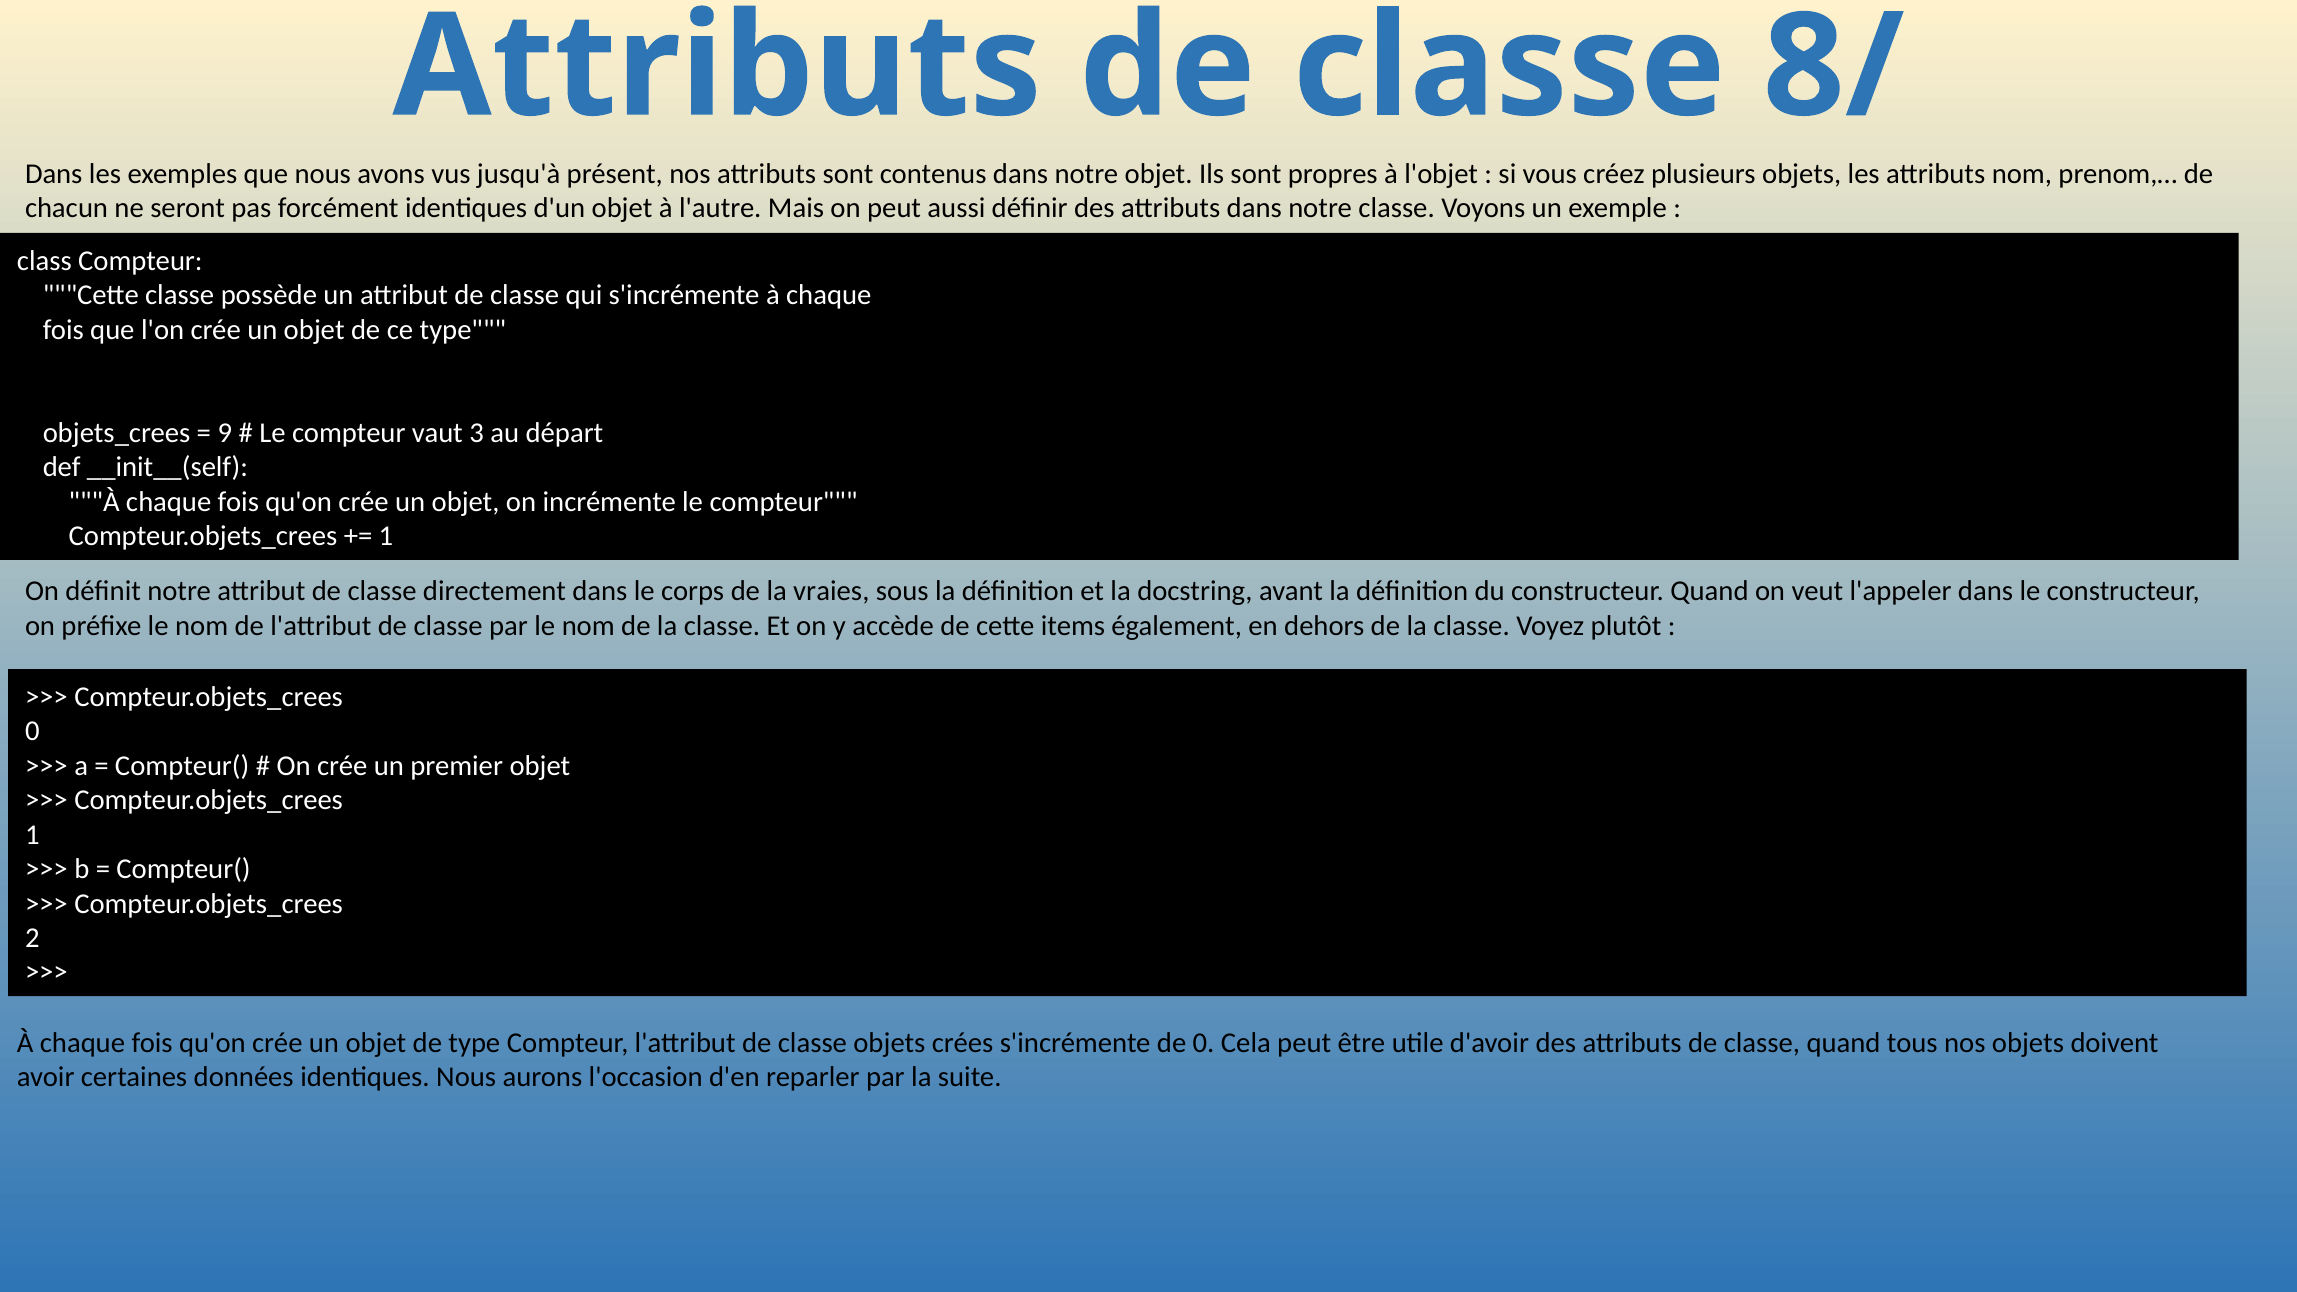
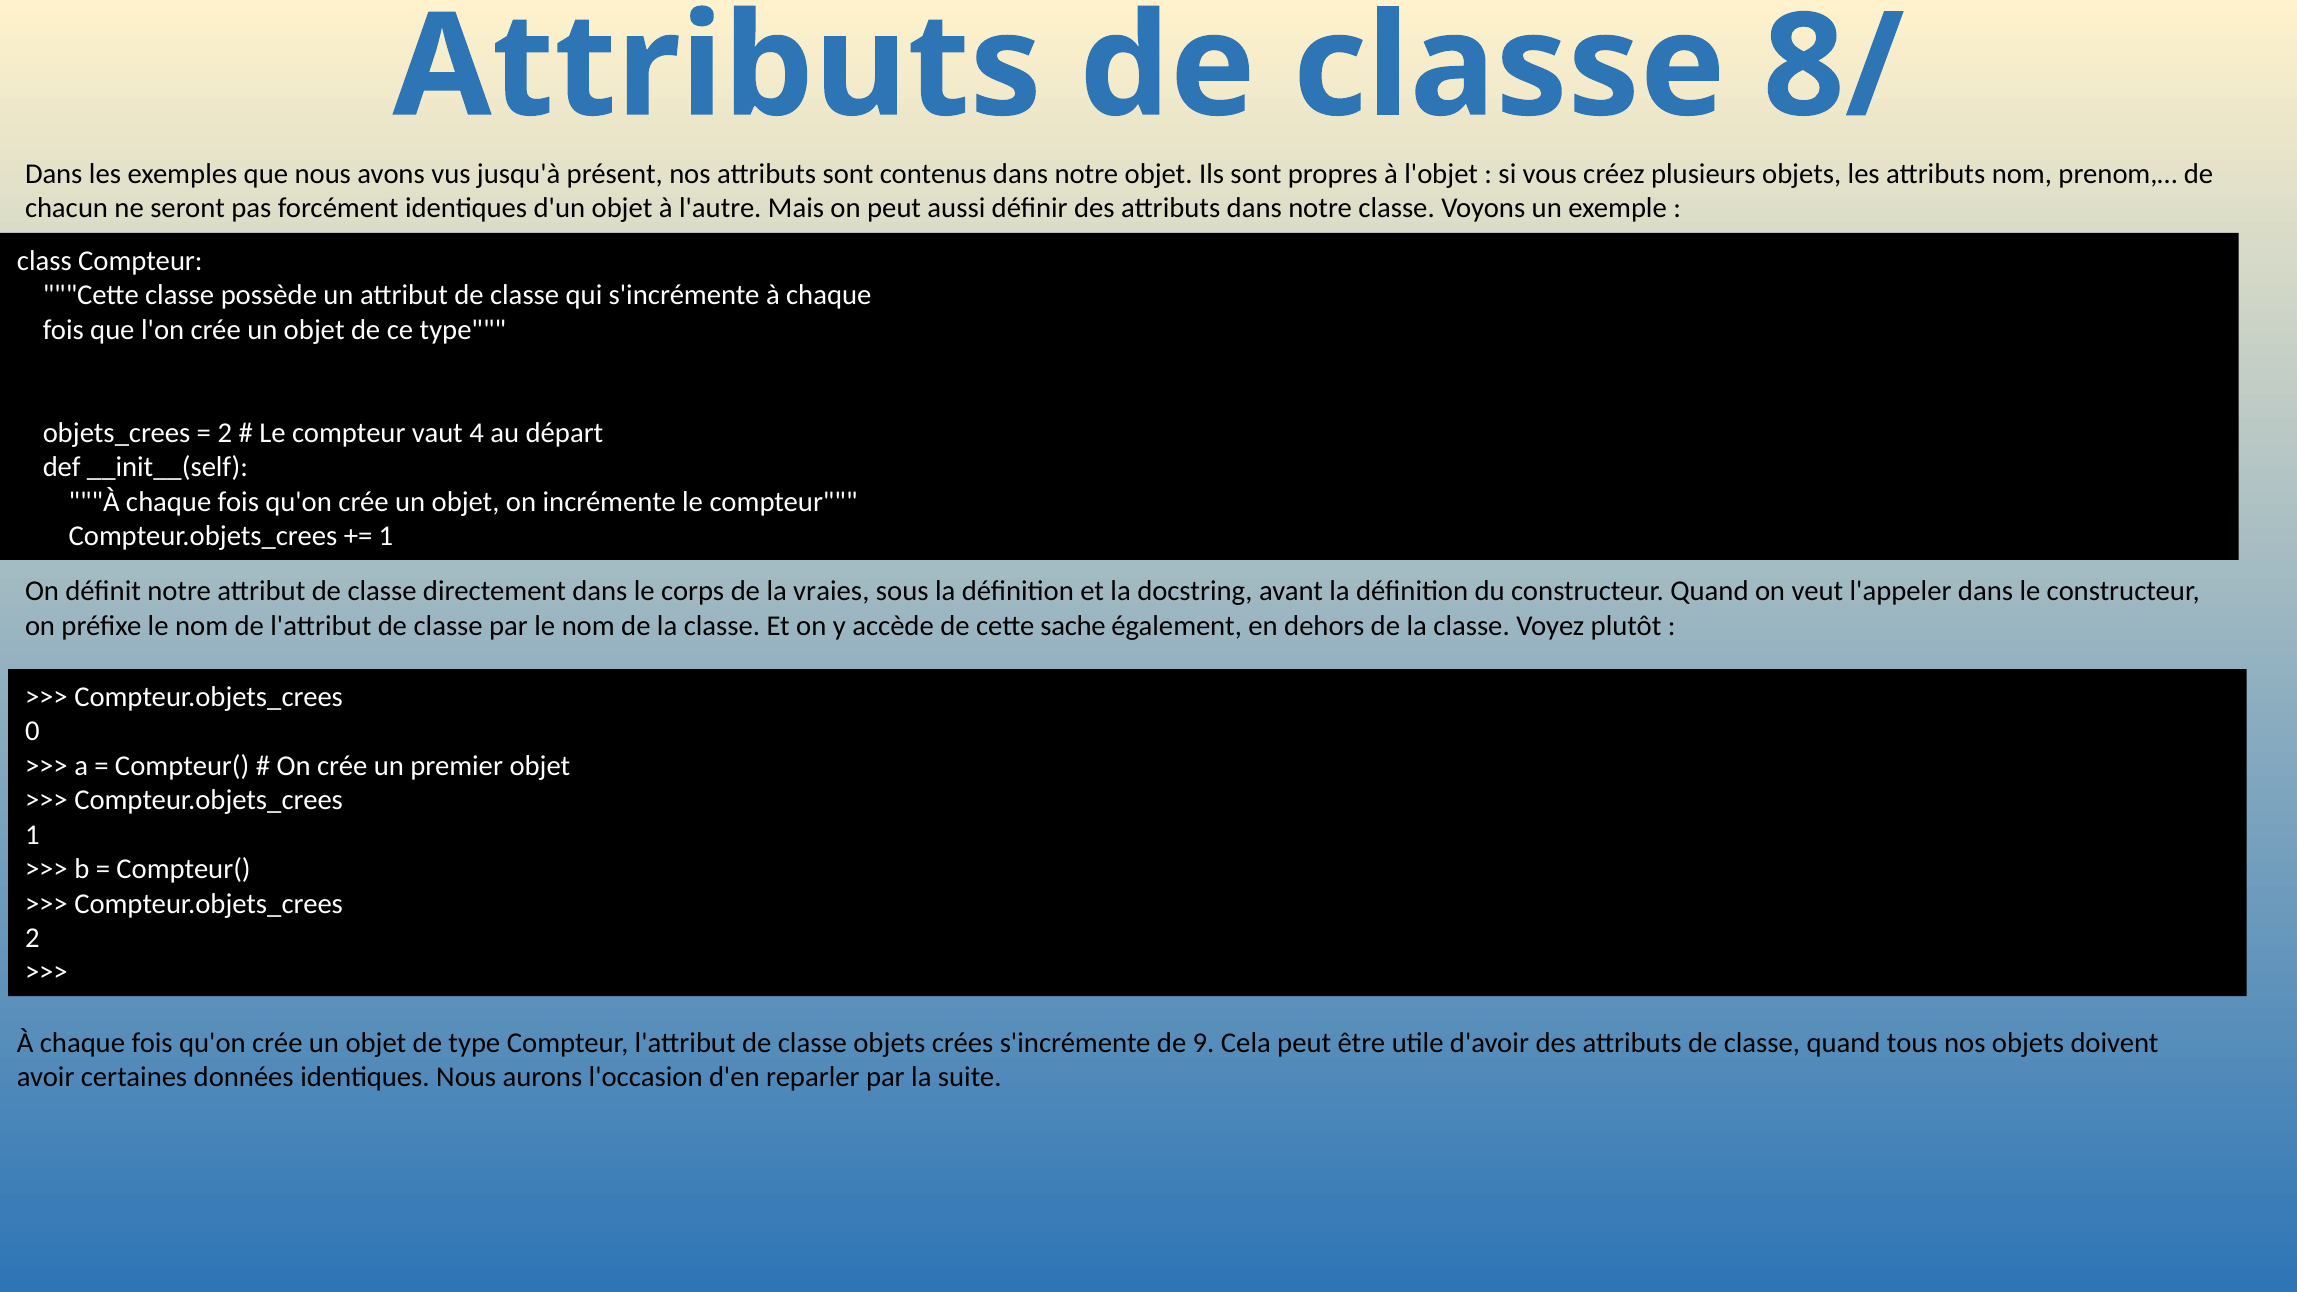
9 at (225, 433): 9 -> 2
3: 3 -> 4
items: items -> sache
de 0: 0 -> 9
